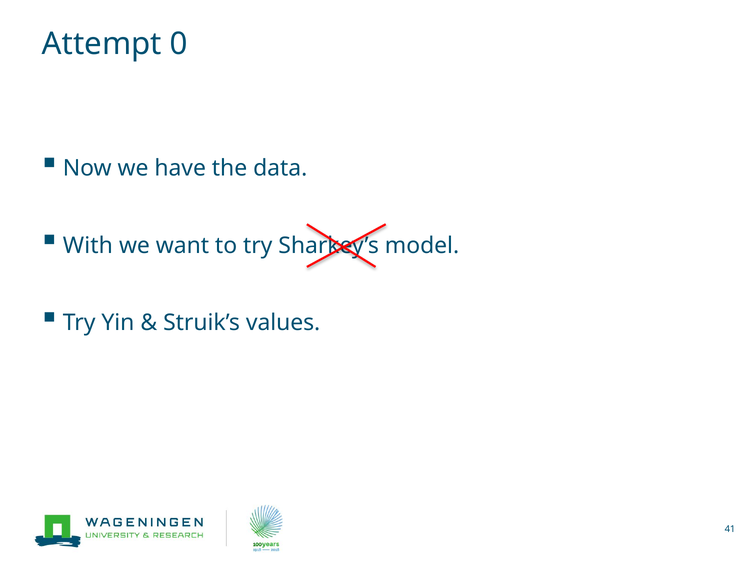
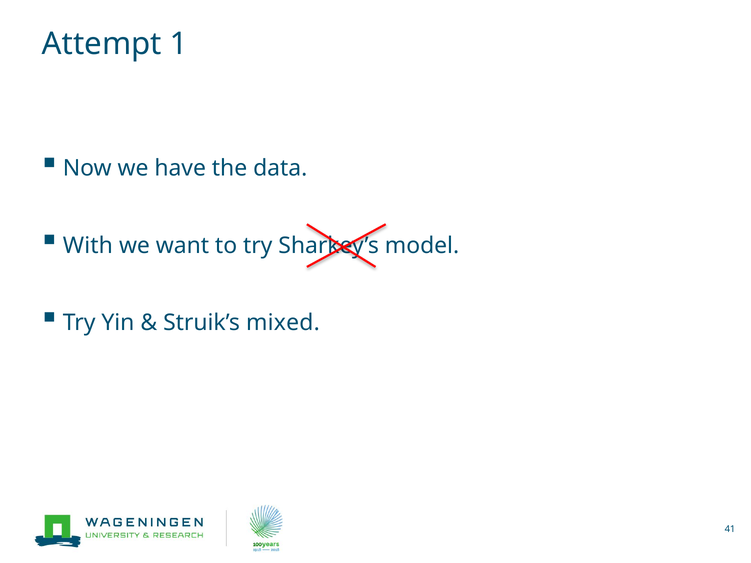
0: 0 -> 1
values: values -> mixed
